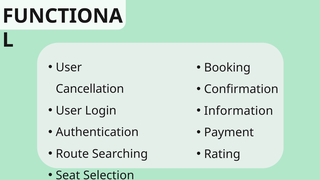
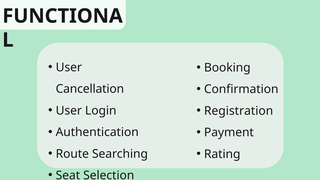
Information: Information -> Registration
